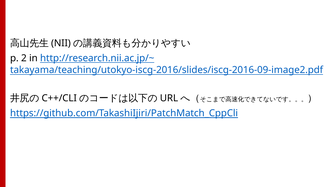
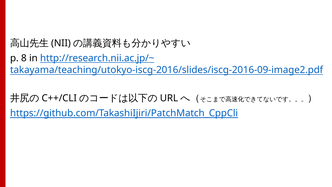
2: 2 -> 8
